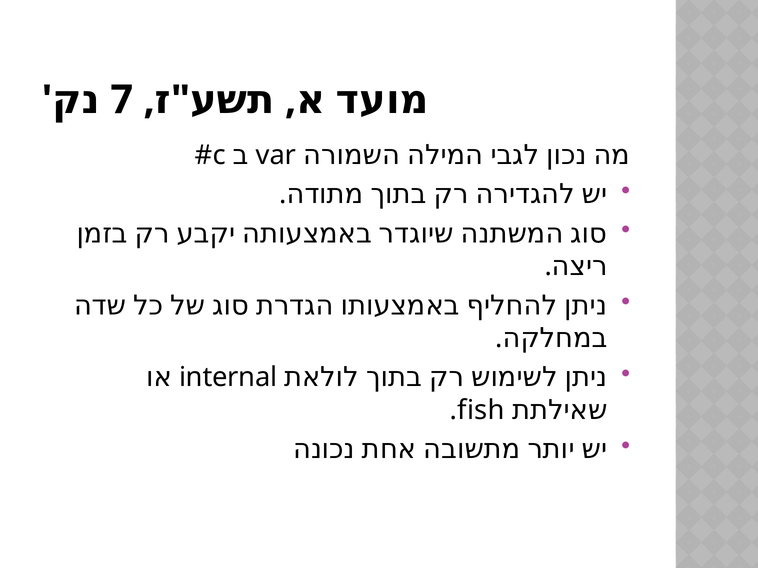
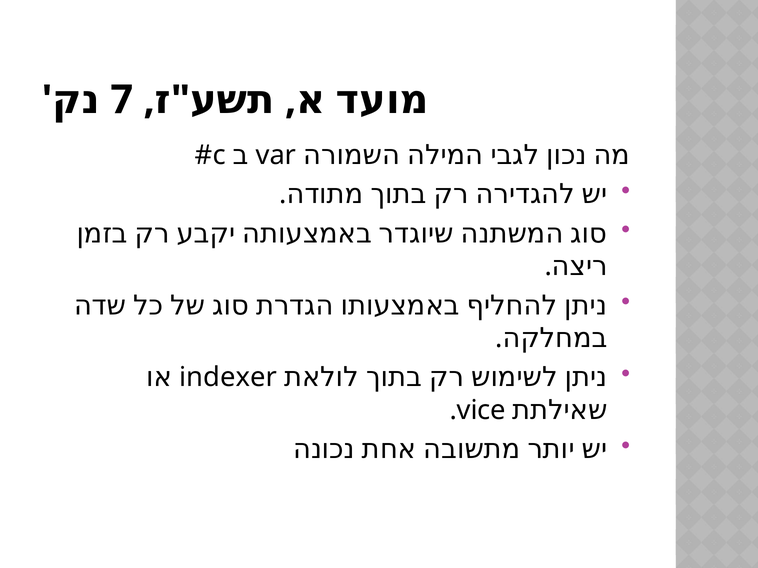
internal: internal -> indexer
fish: fish -> vice
